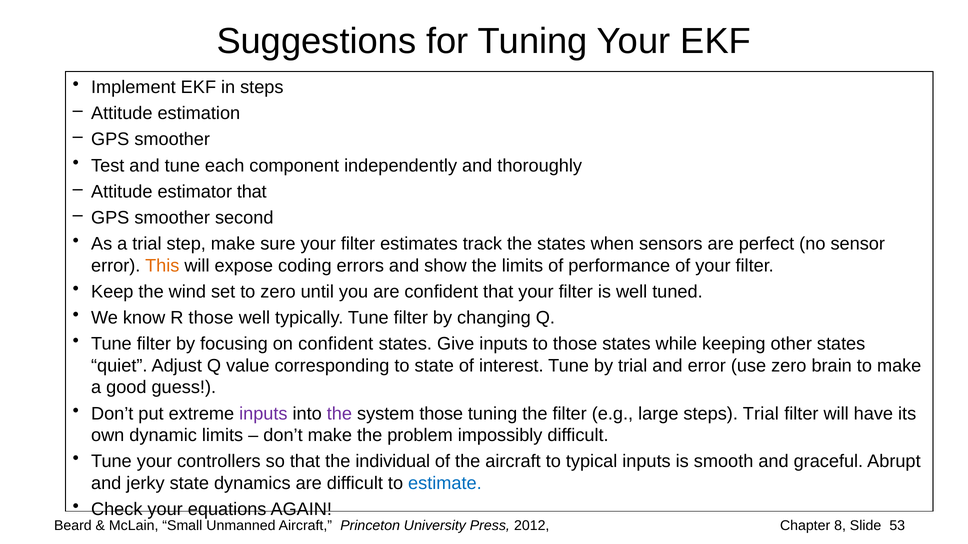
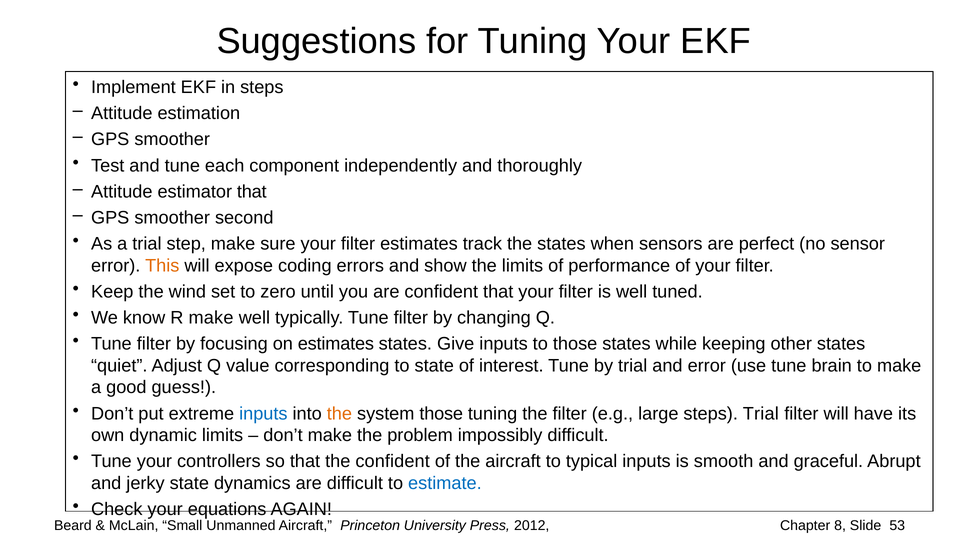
R those: those -> make
on confident: confident -> estimates
use zero: zero -> tune
inputs at (263, 414) colour: purple -> blue
the at (339, 414) colour: purple -> orange
the individual: individual -> confident
